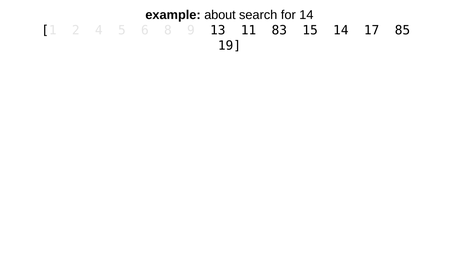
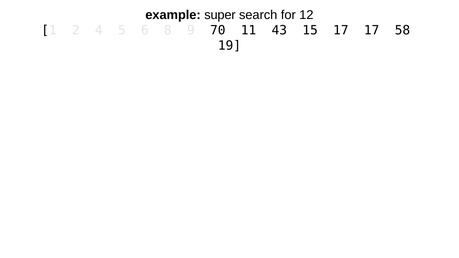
about: about -> super
for 14: 14 -> 12
13: 13 -> 70
83: 83 -> 43
15 14: 14 -> 17
85: 85 -> 58
